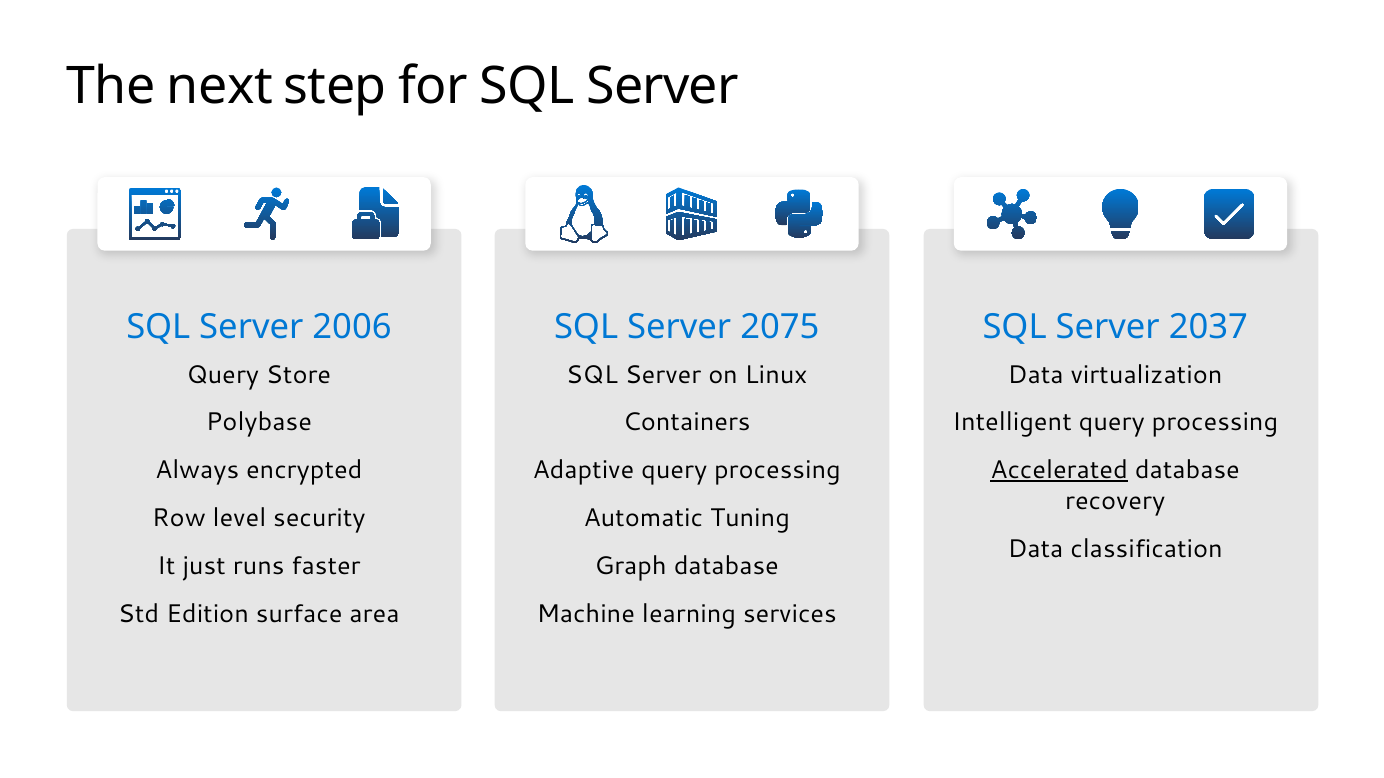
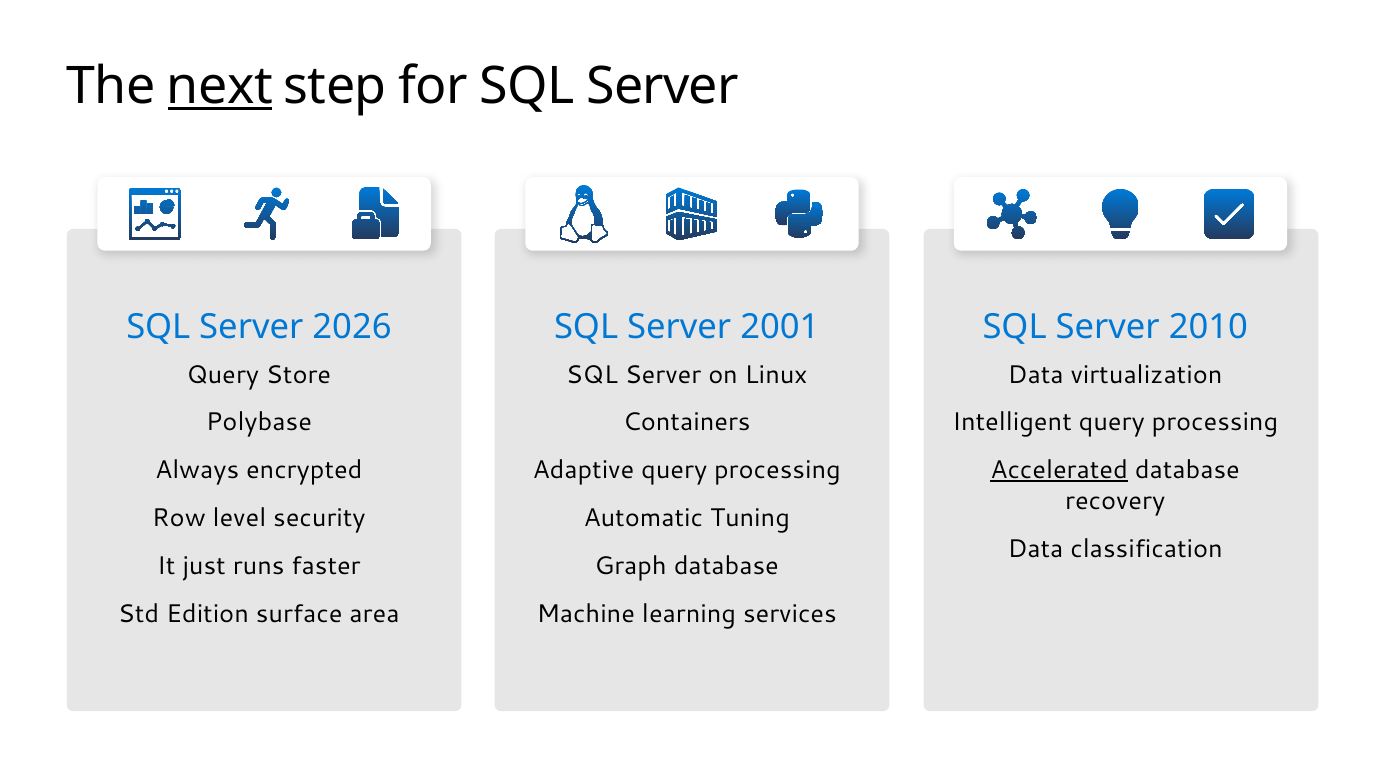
next underline: none -> present
2006: 2006 -> 2026
2075: 2075 -> 2001
2037: 2037 -> 2010
